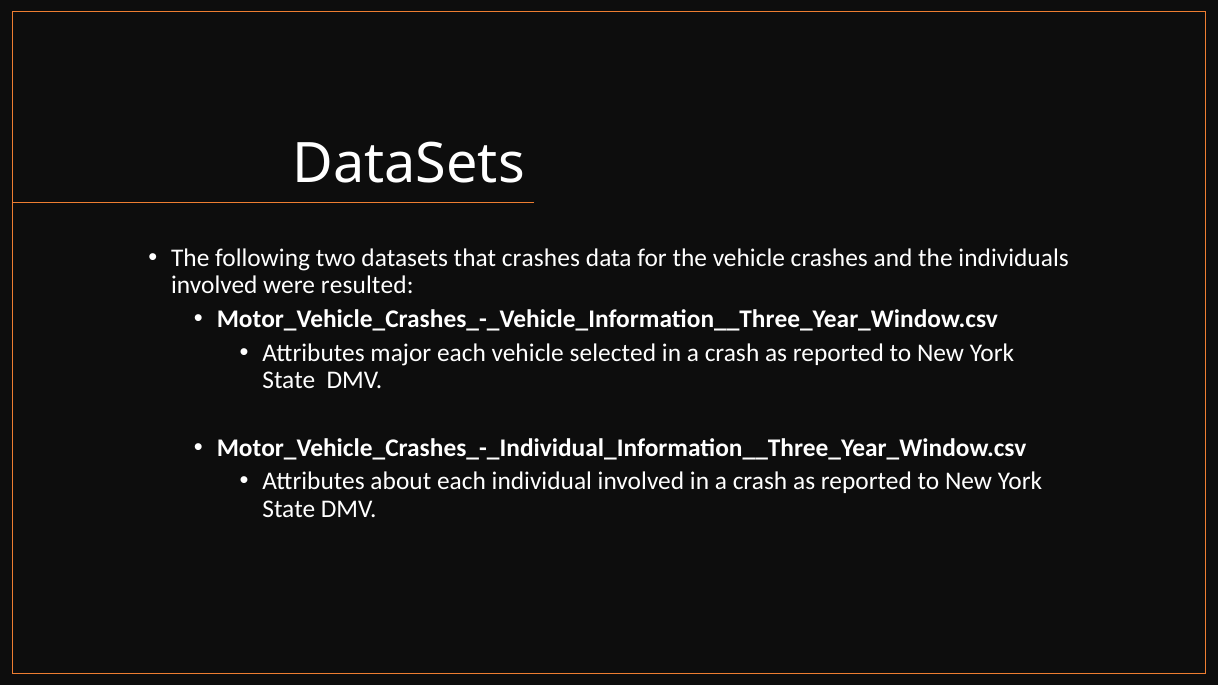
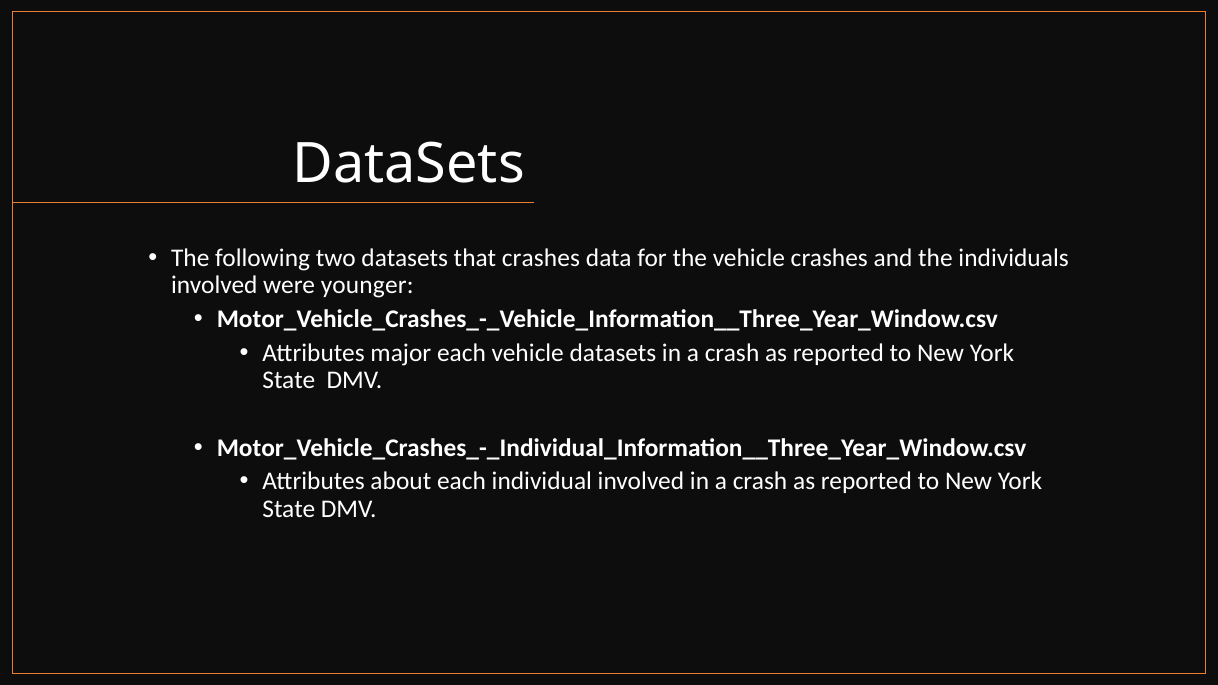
resulted: resulted -> younger
vehicle selected: selected -> datasets
